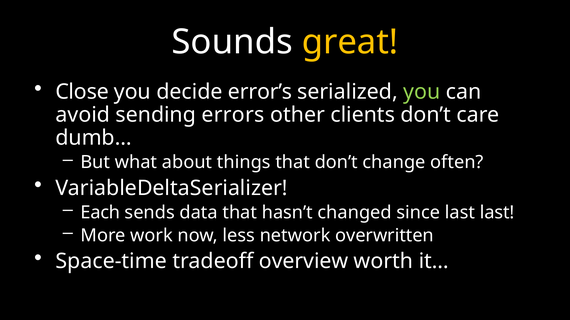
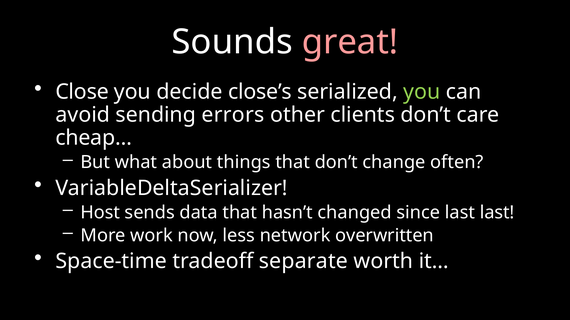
great colour: yellow -> pink
error’s: error’s -> close’s
dumb…: dumb… -> cheap…
Each: Each -> Host
overview: overview -> separate
